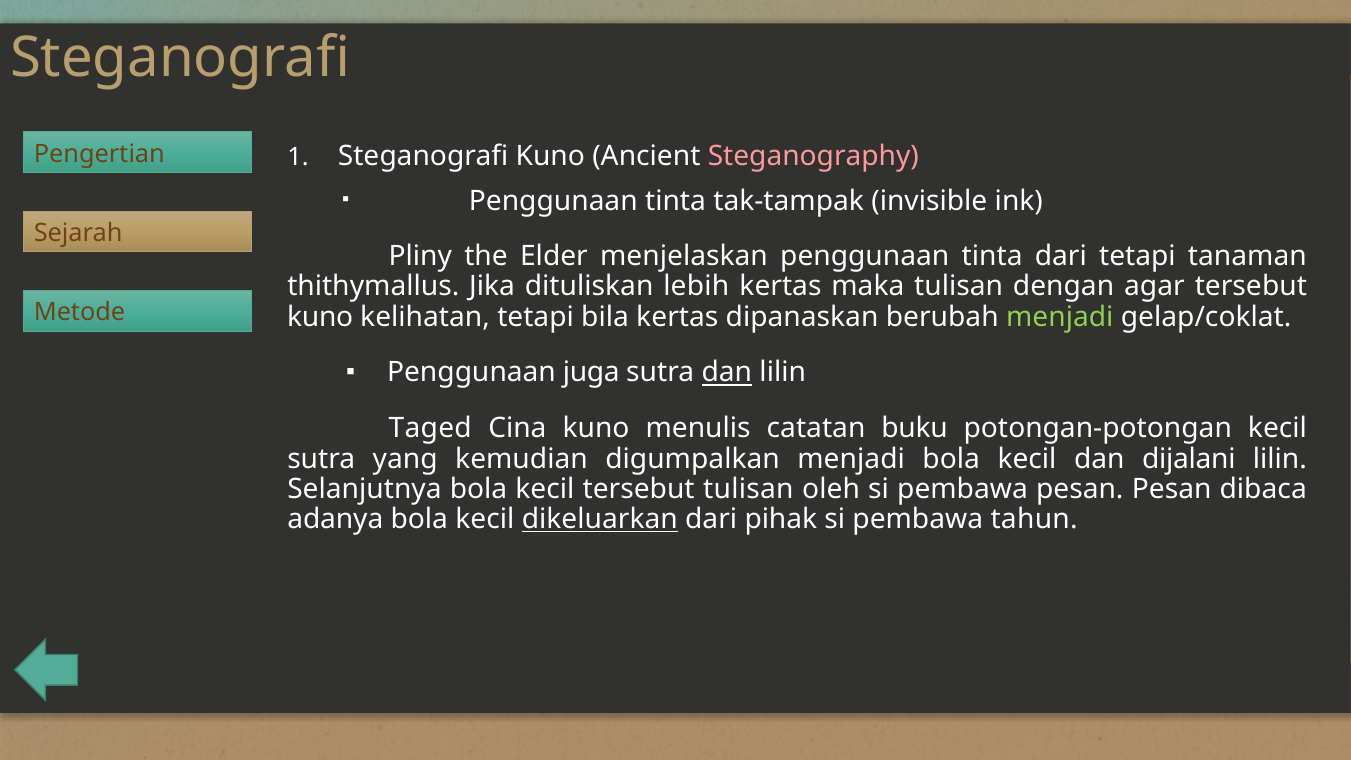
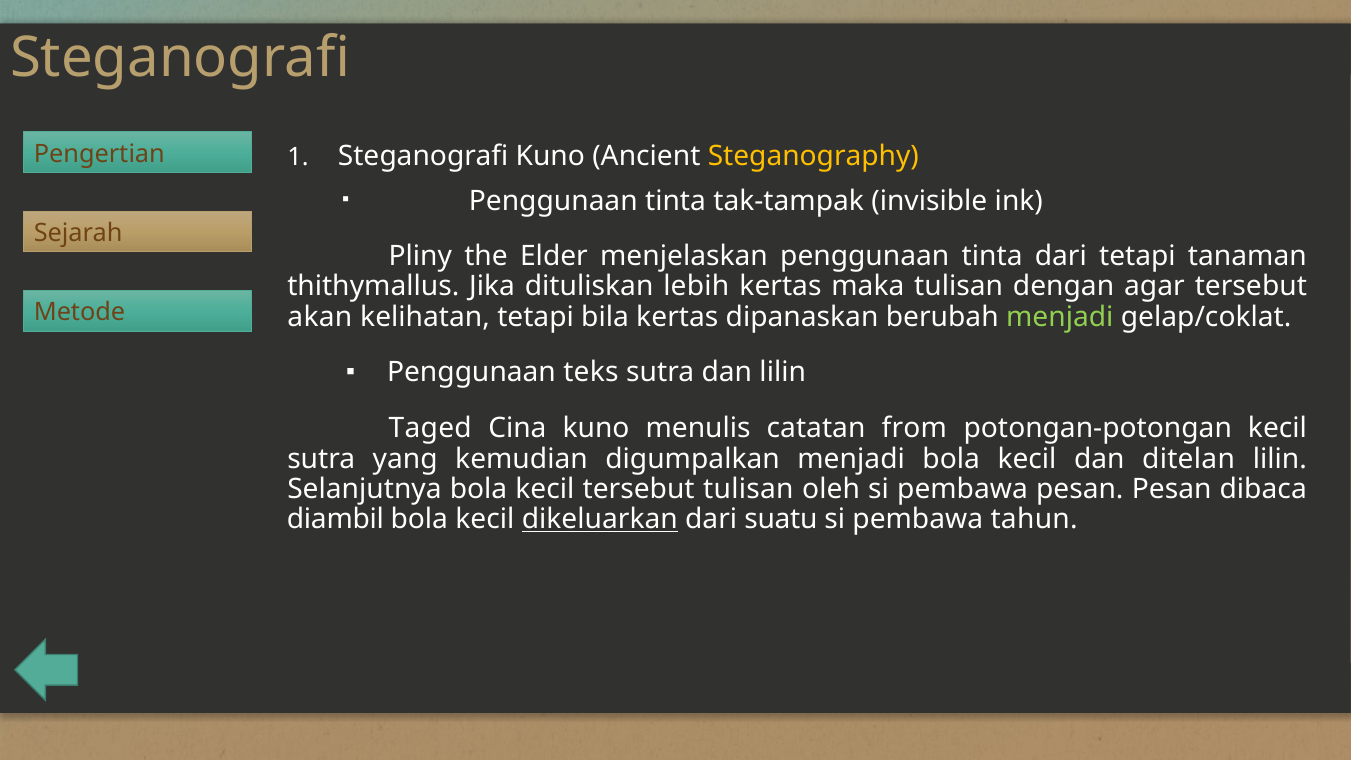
Steganography colour: pink -> yellow
kuno at (320, 317): kuno -> akan
juga: juga -> teks
dan at (727, 373) underline: present -> none
buku: buku -> from
dijalani: dijalani -> ditelan
adanya: adanya -> diambil
pihak: pihak -> suatu
